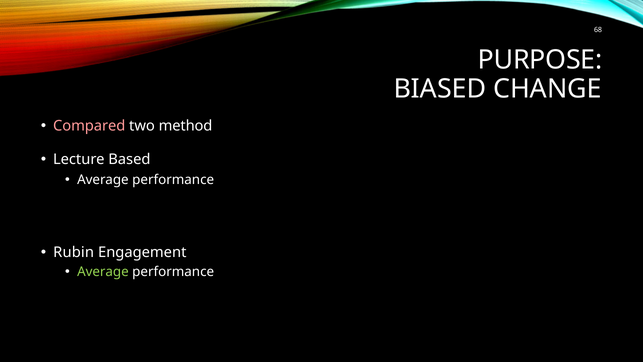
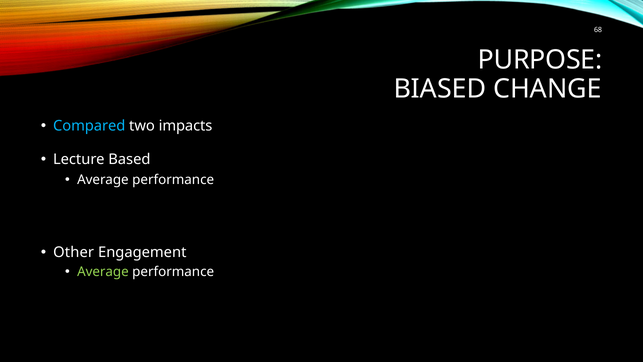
Compared colour: pink -> light blue
method: method -> impacts
Rubin: Rubin -> Other
